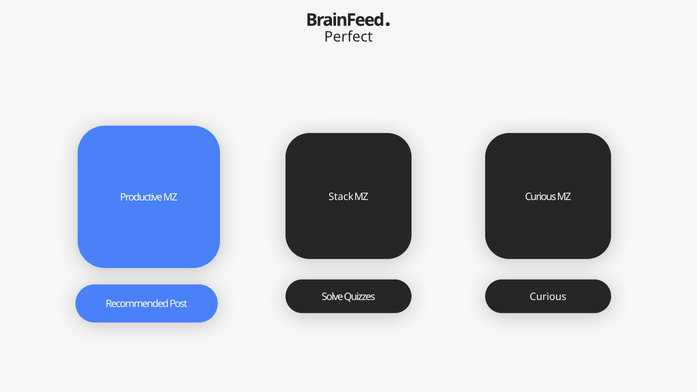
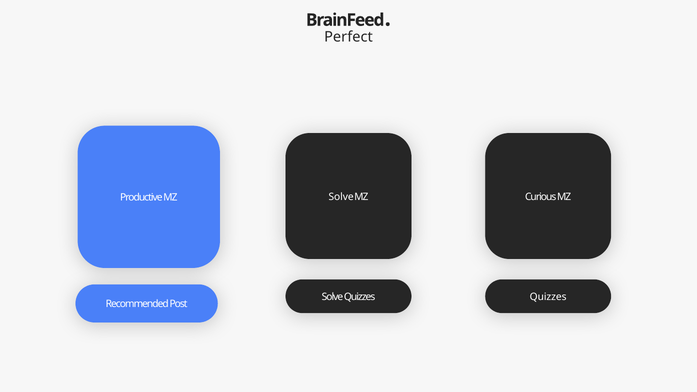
Stack at (341, 197): Stack -> Solve
Quizzes Curious: Curious -> Quizzes
